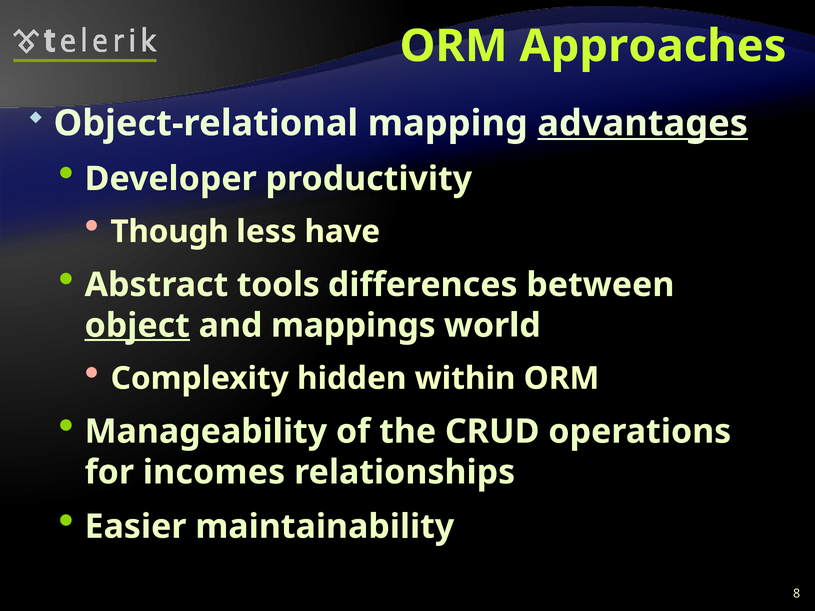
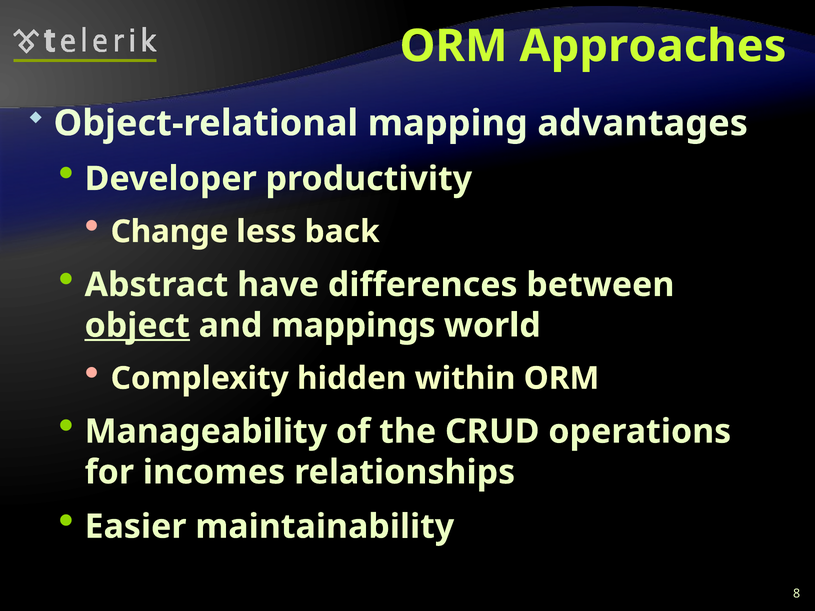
advantages underline: present -> none
Though: Though -> Change
have: have -> back
tools: tools -> have
